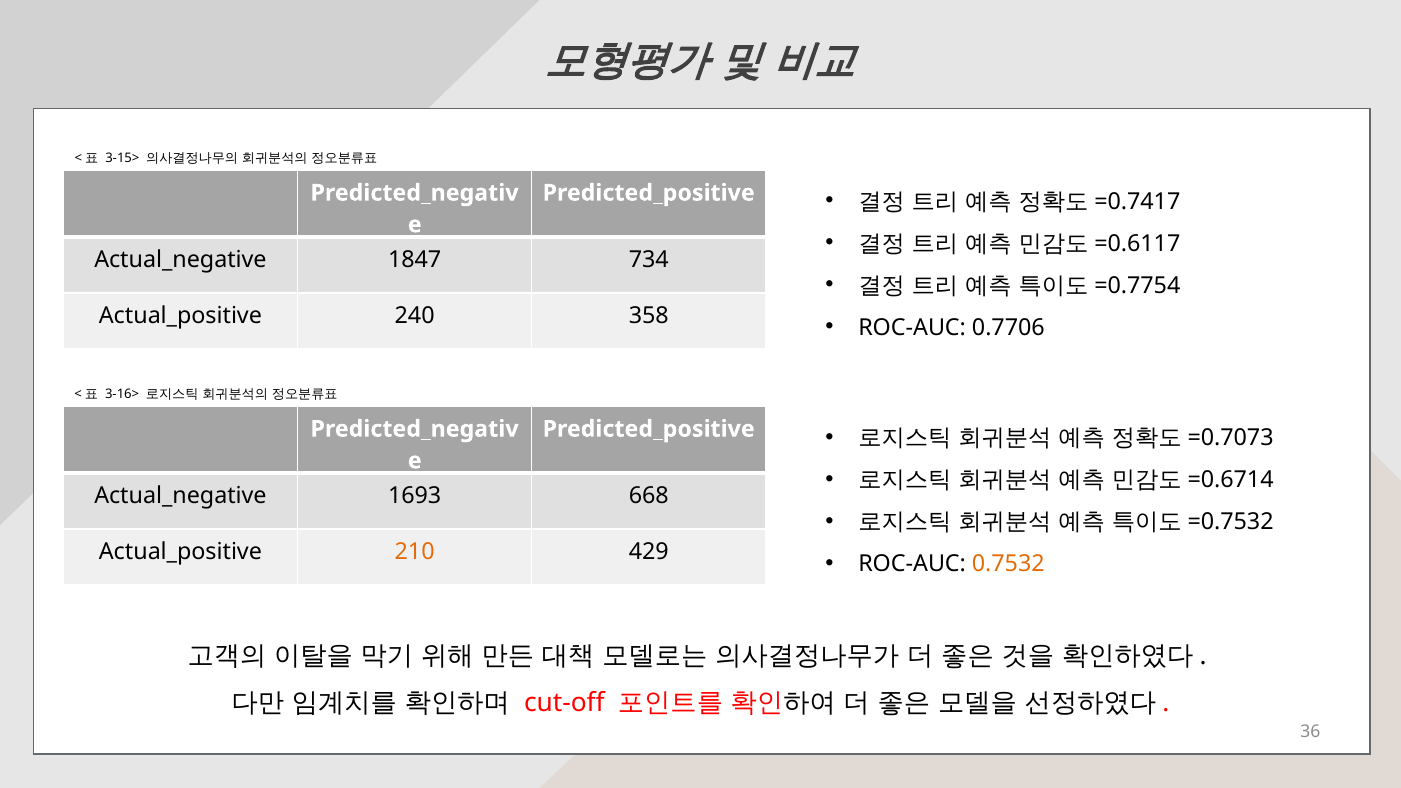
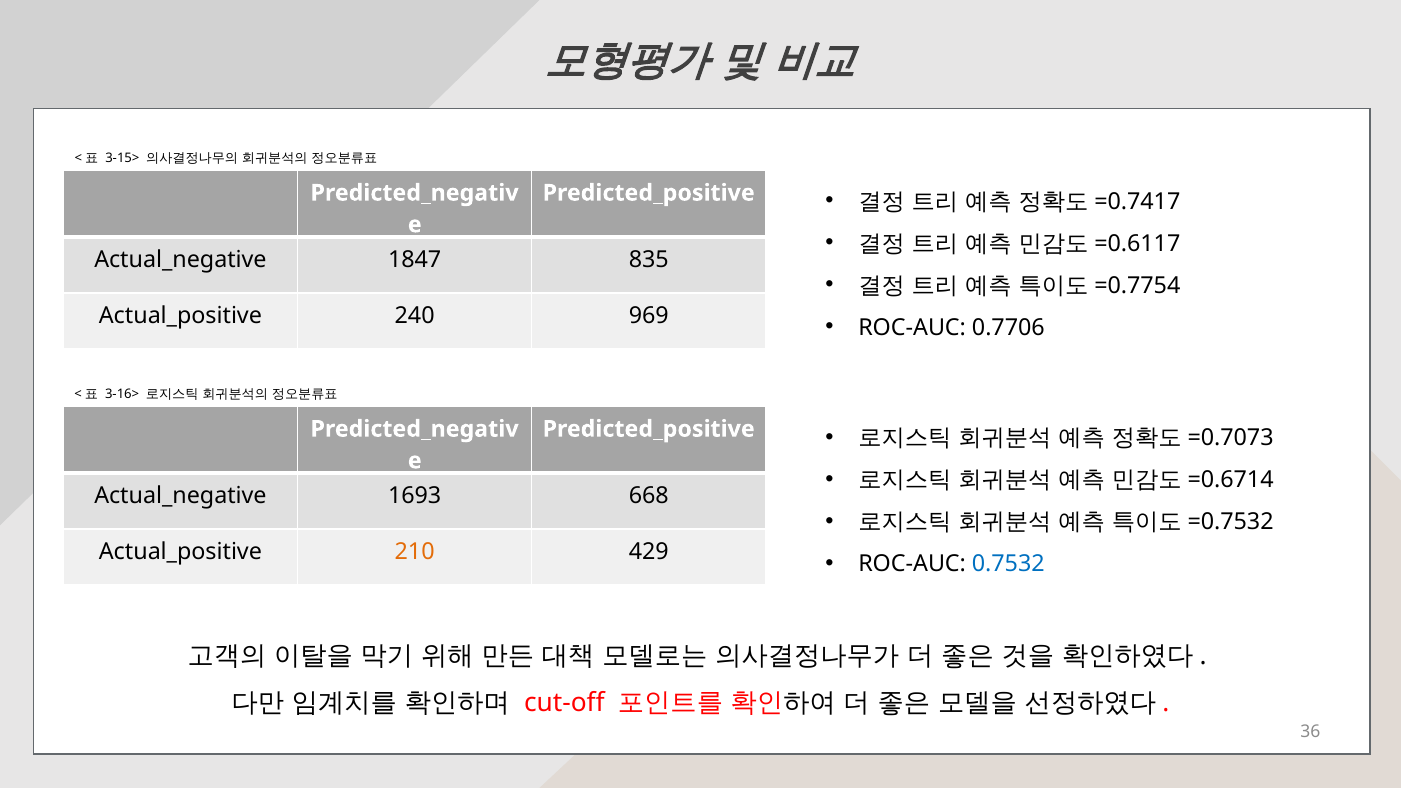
734: 734 -> 835
358: 358 -> 969
0.7532 colour: orange -> blue
